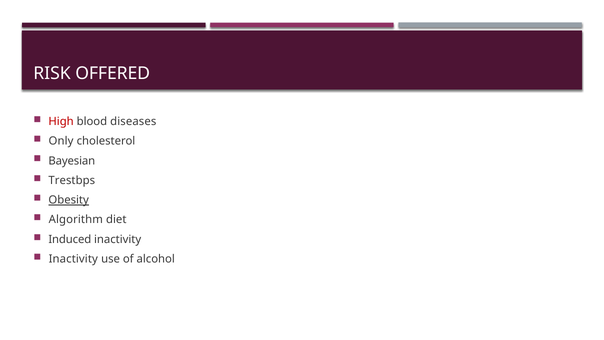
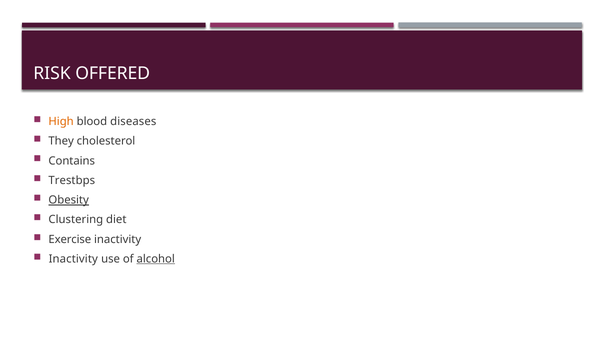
High colour: red -> orange
Only: Only -> They
Bayesian: Bayesian -> Contains
Algorithm: Algorithm -> Clustering
Induced: Induced -> Exercise
alcohol underline: none -> present
